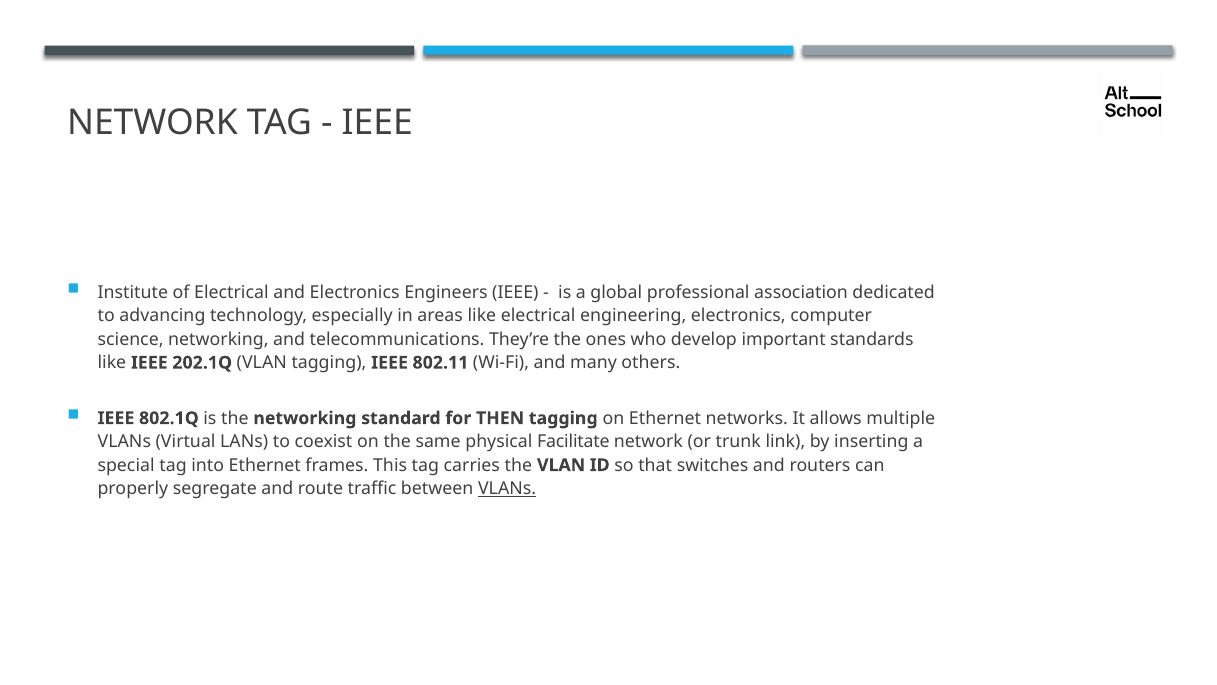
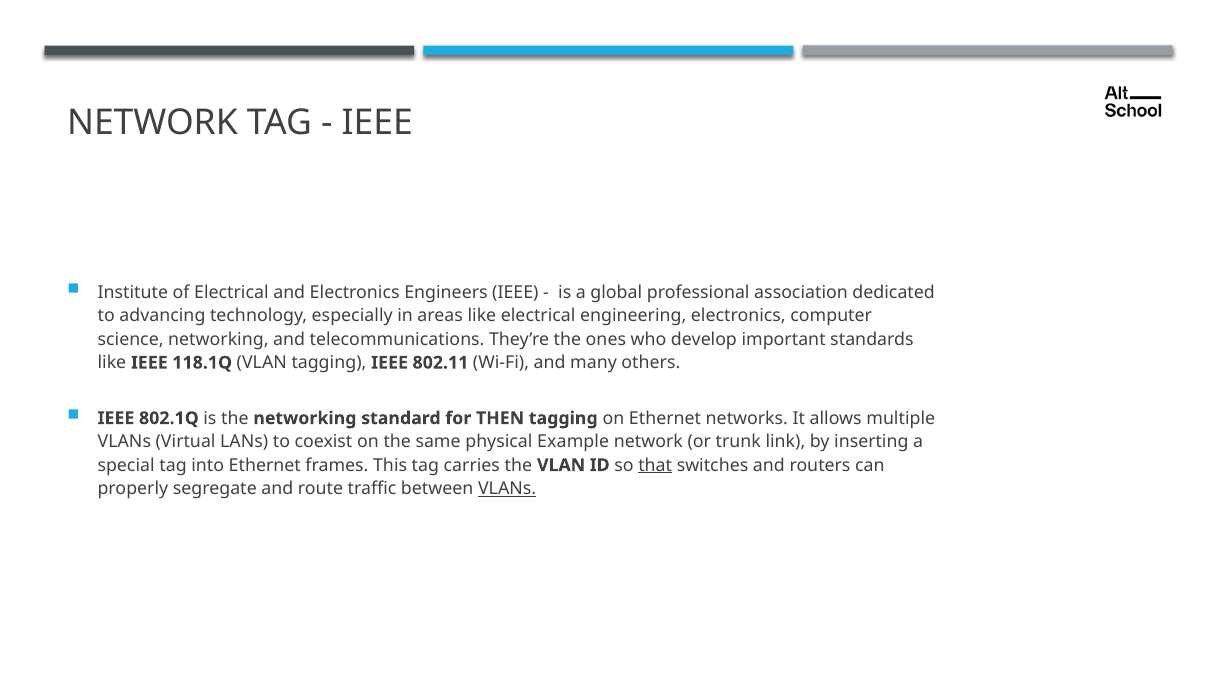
202.1Q: 202.1Q -> 118.1Q
Facilitate: Facilitate -> Example
that underline: none -> present
